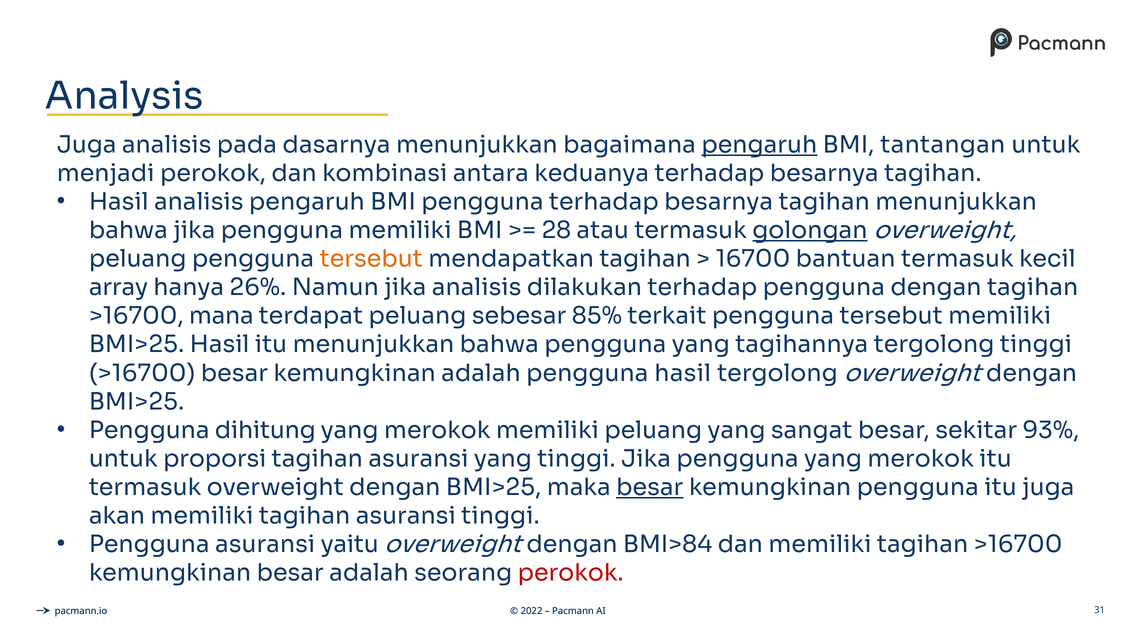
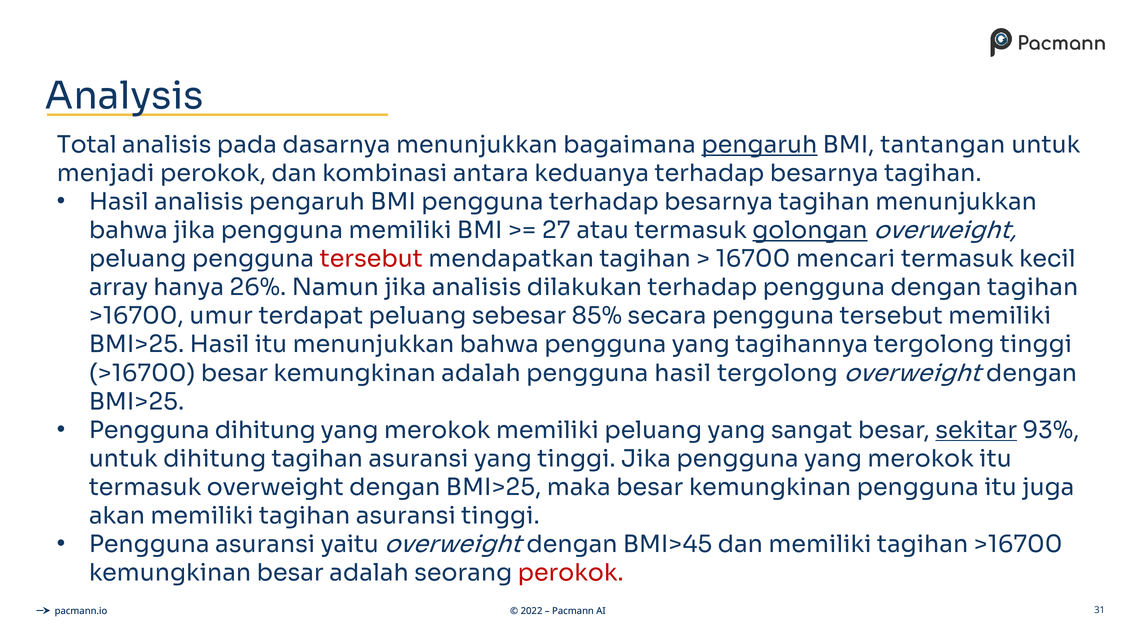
Juga at (87, 145): Juga -> Total
28: 28 -> 27
tersebut at (371, 259) colour: orange -> red
bantuan: bantuan -> mencari
mana: mana -> umur
terkait: terkait -> secara
sekitar underline: none -> present
untuk proporsi: proporsi -> dihitung
besar at (650, 487) underline: present -> none
BMI>84: BMI>84 -> BMI>45
